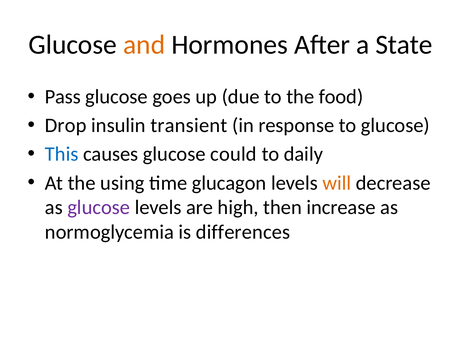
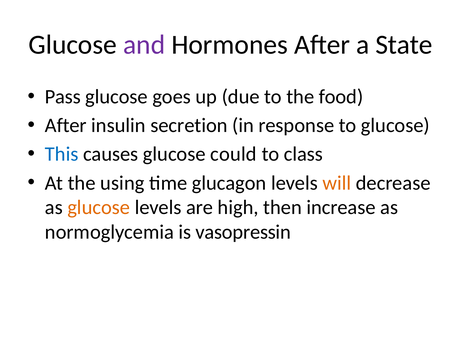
and colour: orange -> purple
Drop at (66, 125): Drop -> After
transient: transient -> secretion
daily: daily -> class
glucose at (99, 207) colour: purple -> orange
differences: differences -> vasopressin
